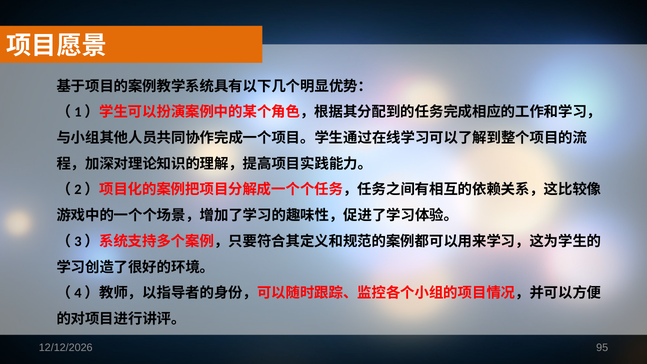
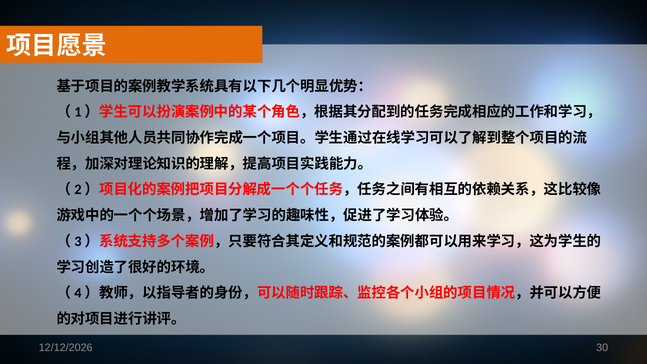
95: 95 -> 30
